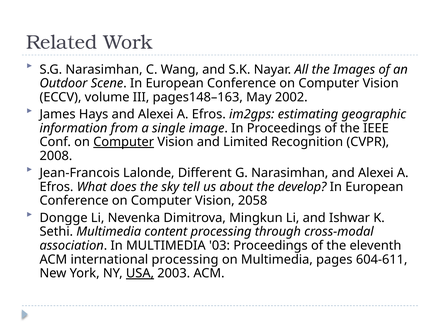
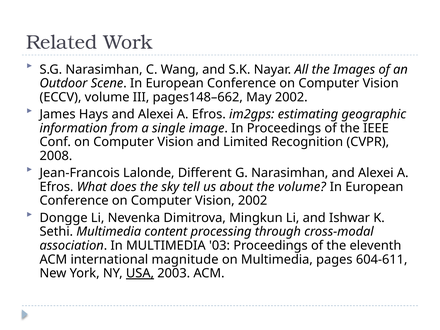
pages148–163: pages148–163 -> pages148–662
Computer at (124, 142) underline: present -> none
the develop: develop -> volume
Vision 2058: 2058 -> 2002
international processing: processing -> magnitude
